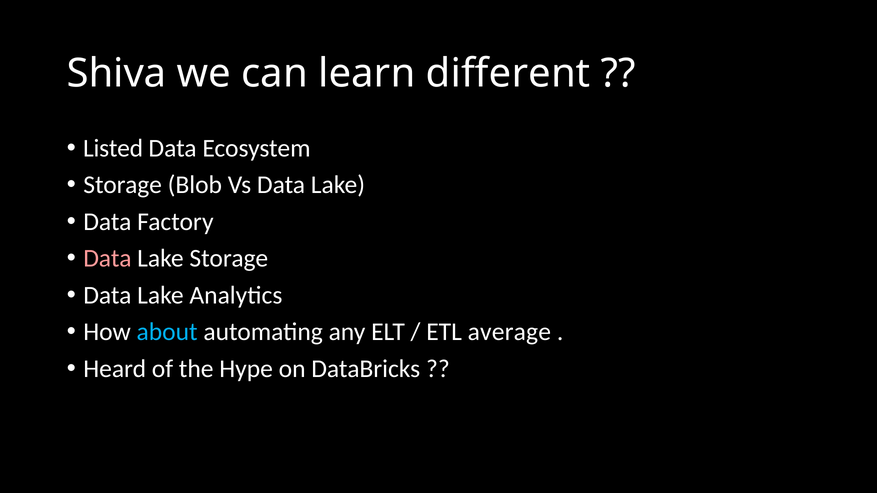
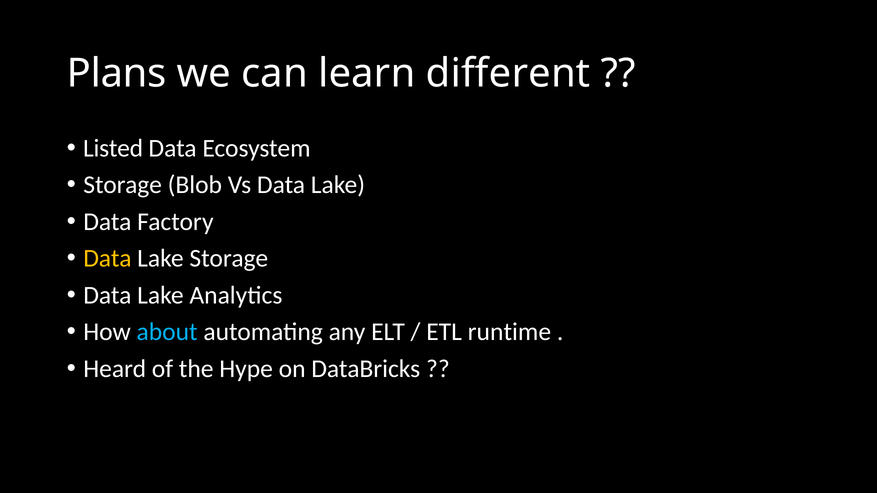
Shiva: Shiva -> Plans
Data at (107, 259) colour: pink -> yellow
average: average -> runtime
